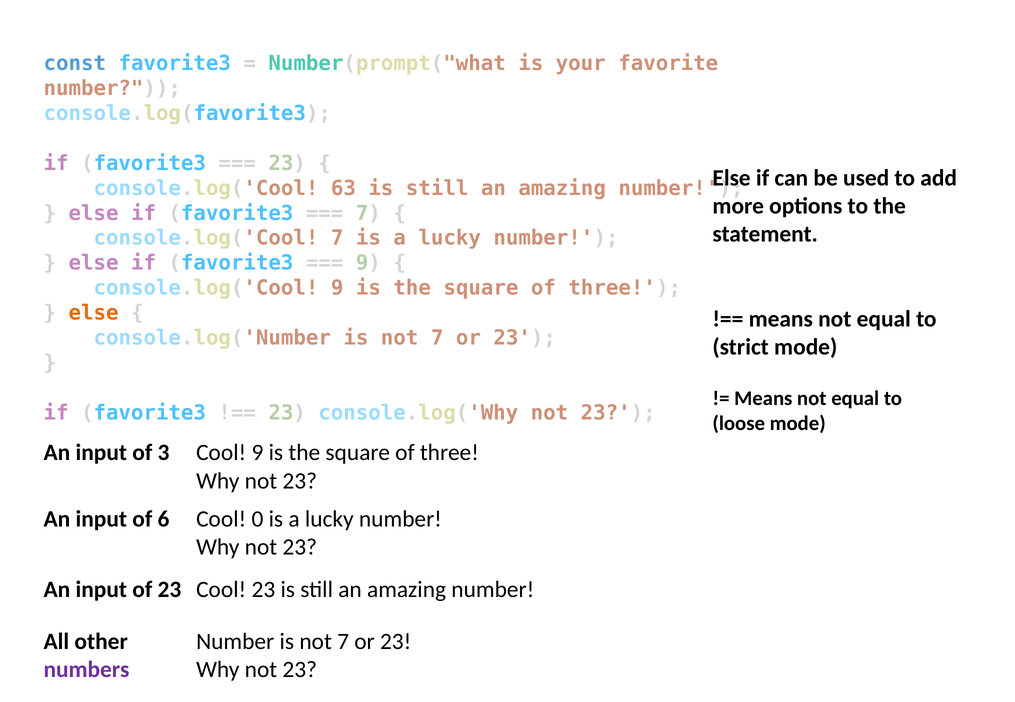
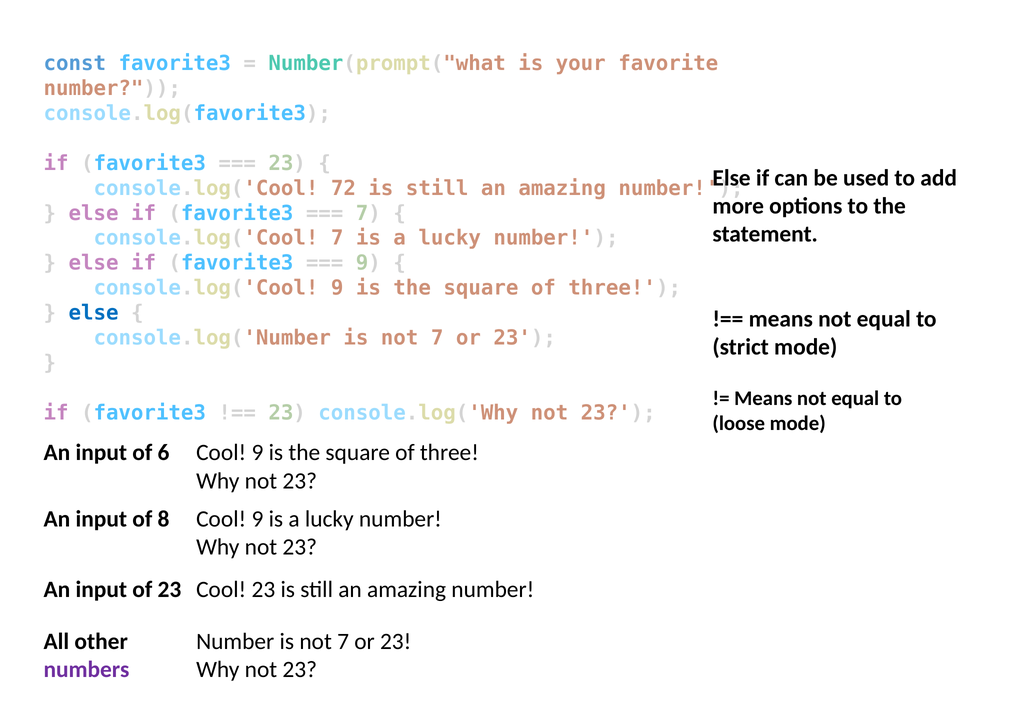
63: 63 -> 72
else at (94, 313) colour: orange -> blue
3: 3 -> 6
6: 6 -> 8
0 at (257, 519): 0 -> 9
